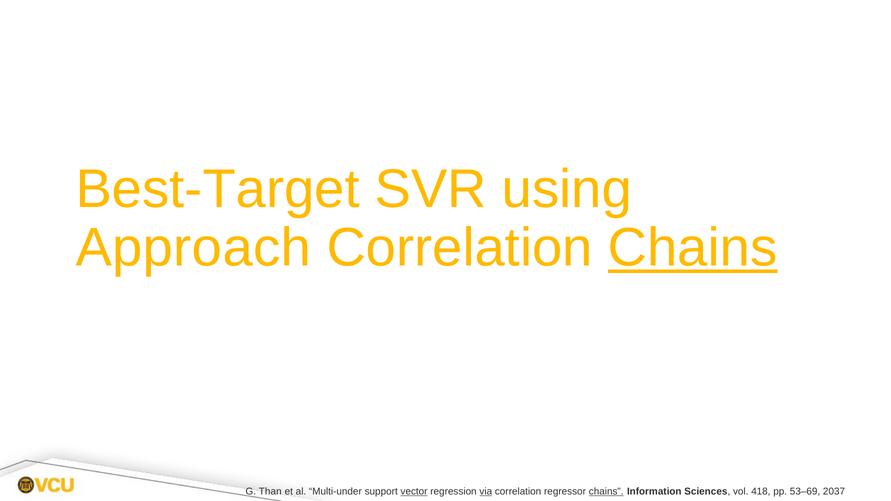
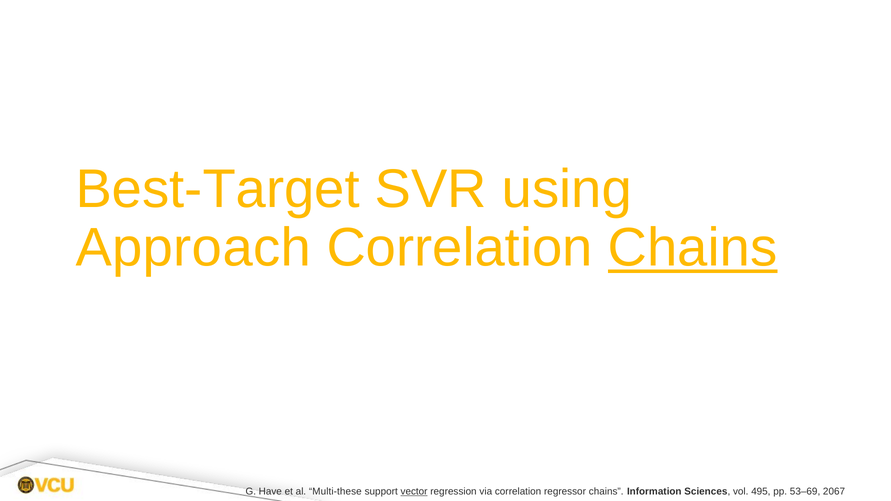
Than: Than -> Have
Multi-under: Multi-under -> Multi-these
via underline: present -> none
chains at (606, 492) underline: present -> none
418: 418 -> 495
2037: 2037 -> 2067
